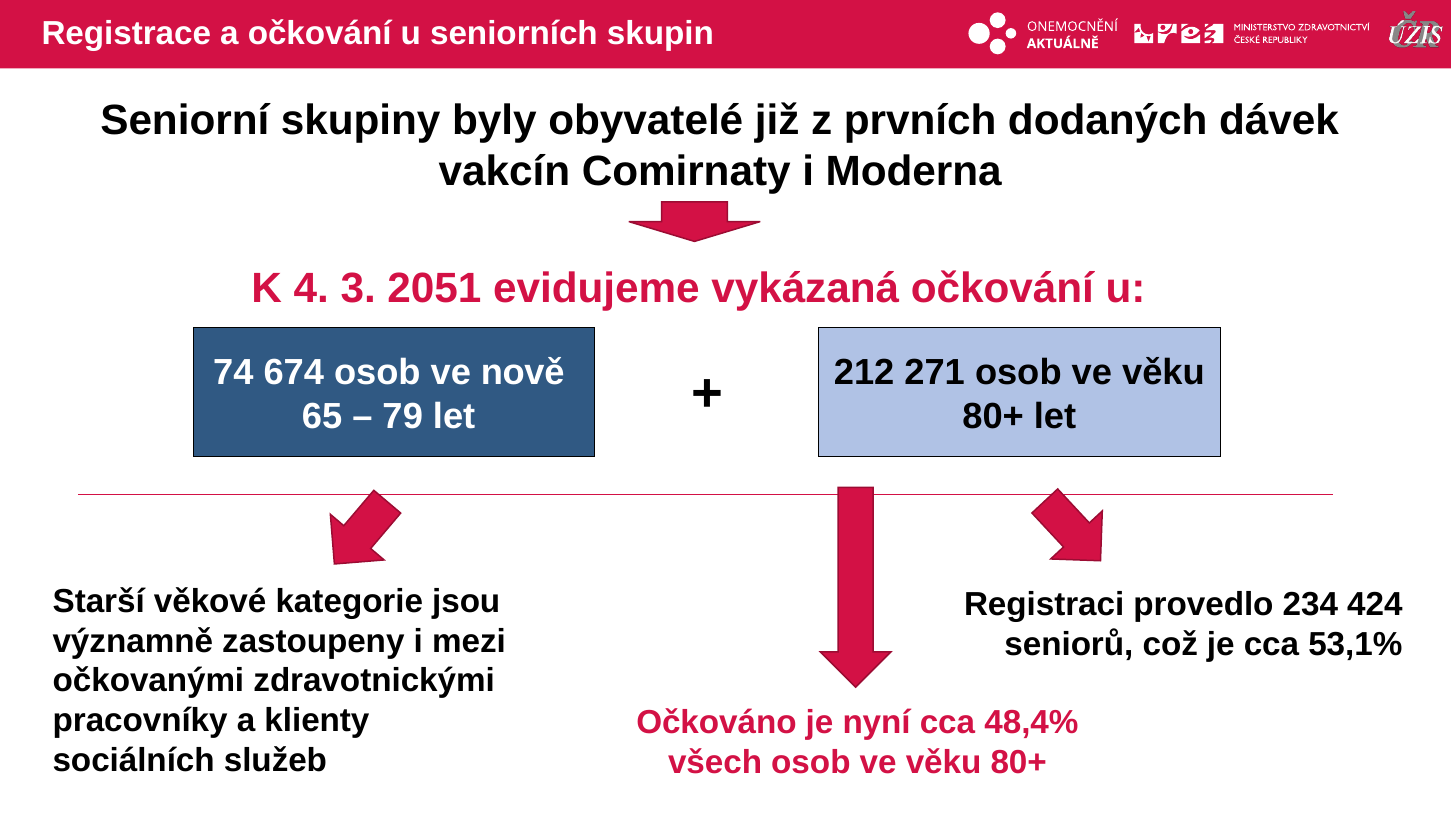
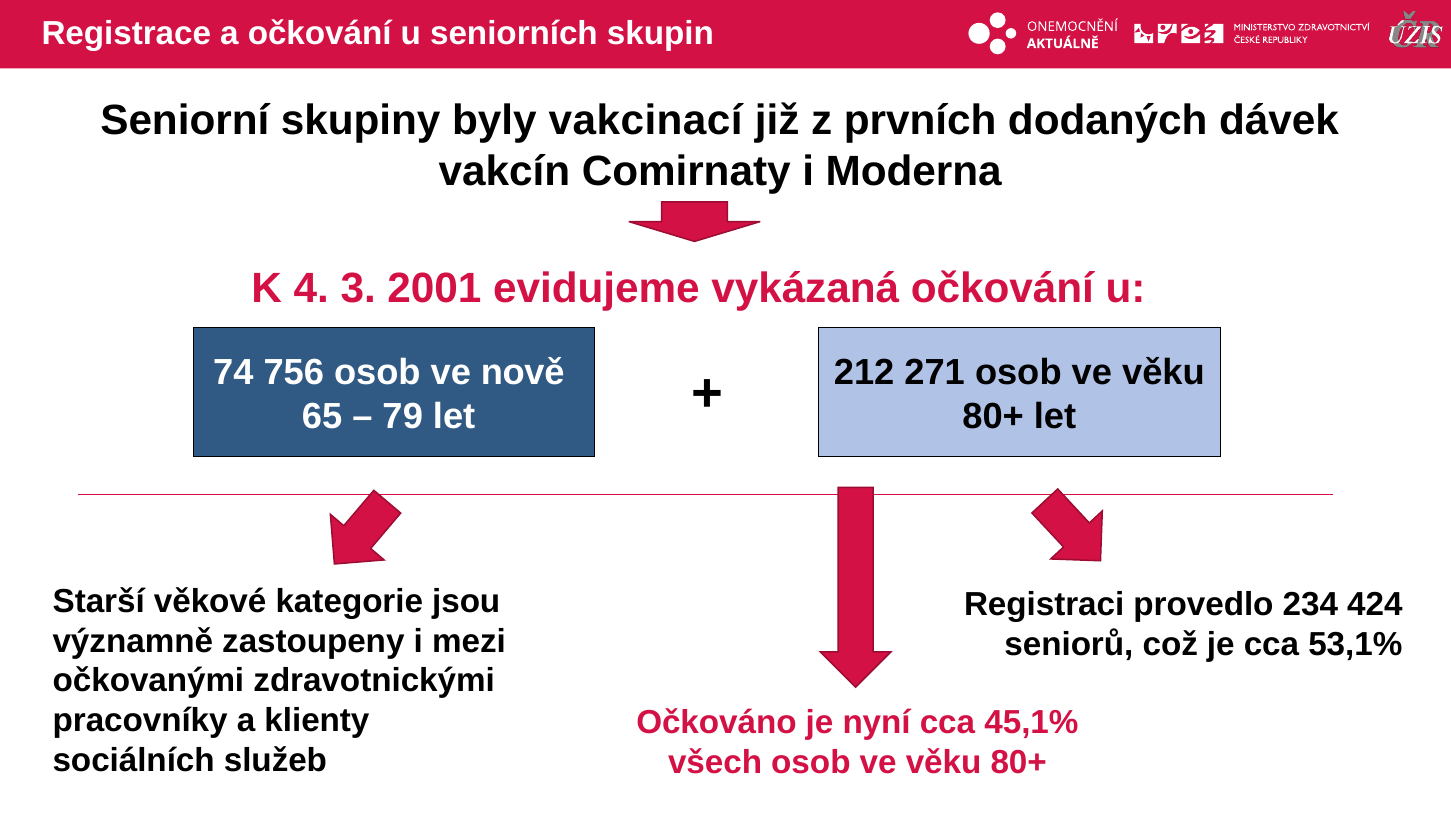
obyvatelé: obyvatelé -> vakcinací
2051: 2051 -> 2001
674: 674 -> 756
48,4%: 48,4% -> 45,1%
